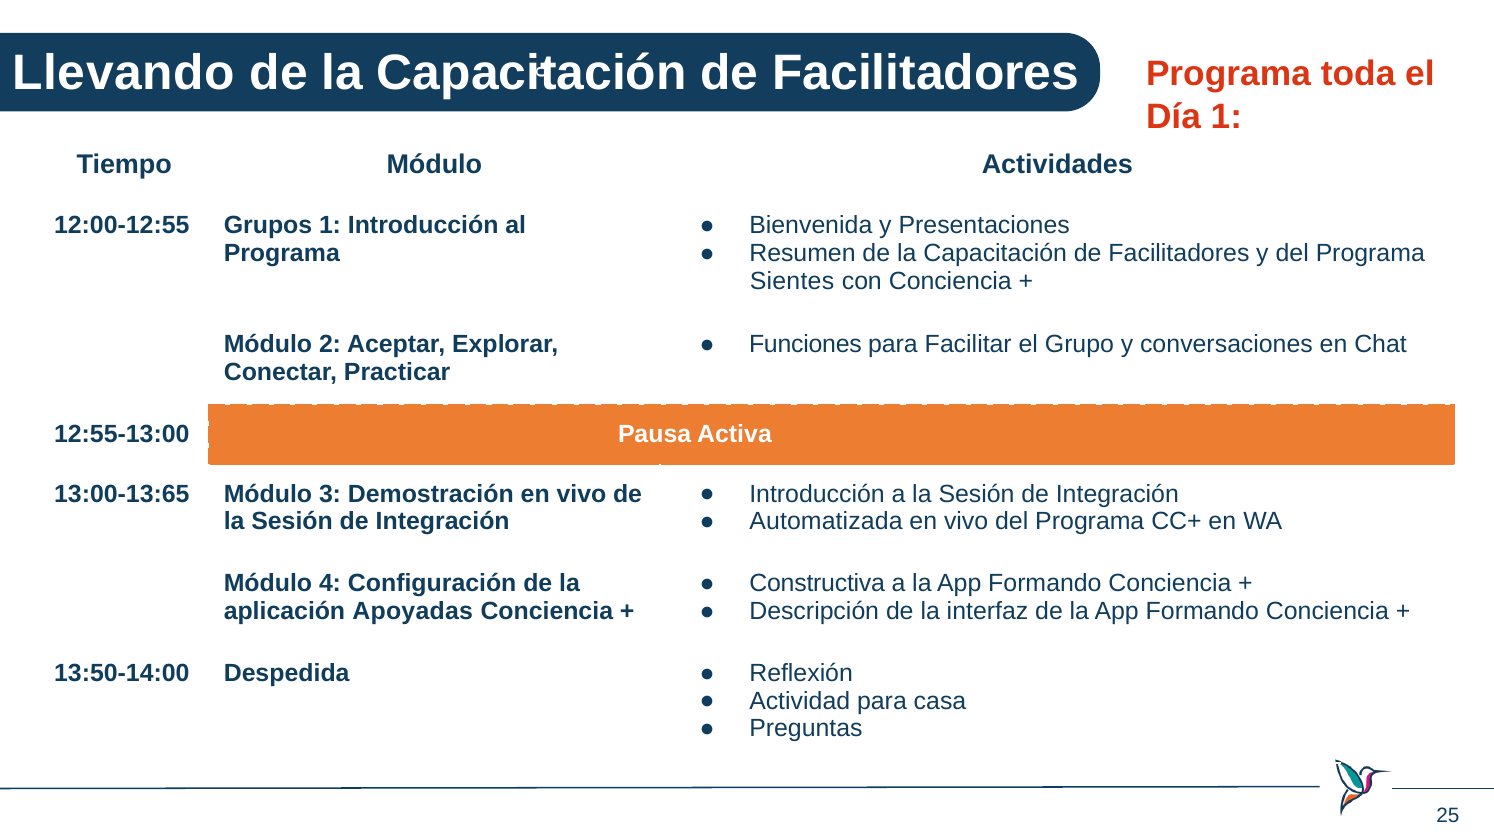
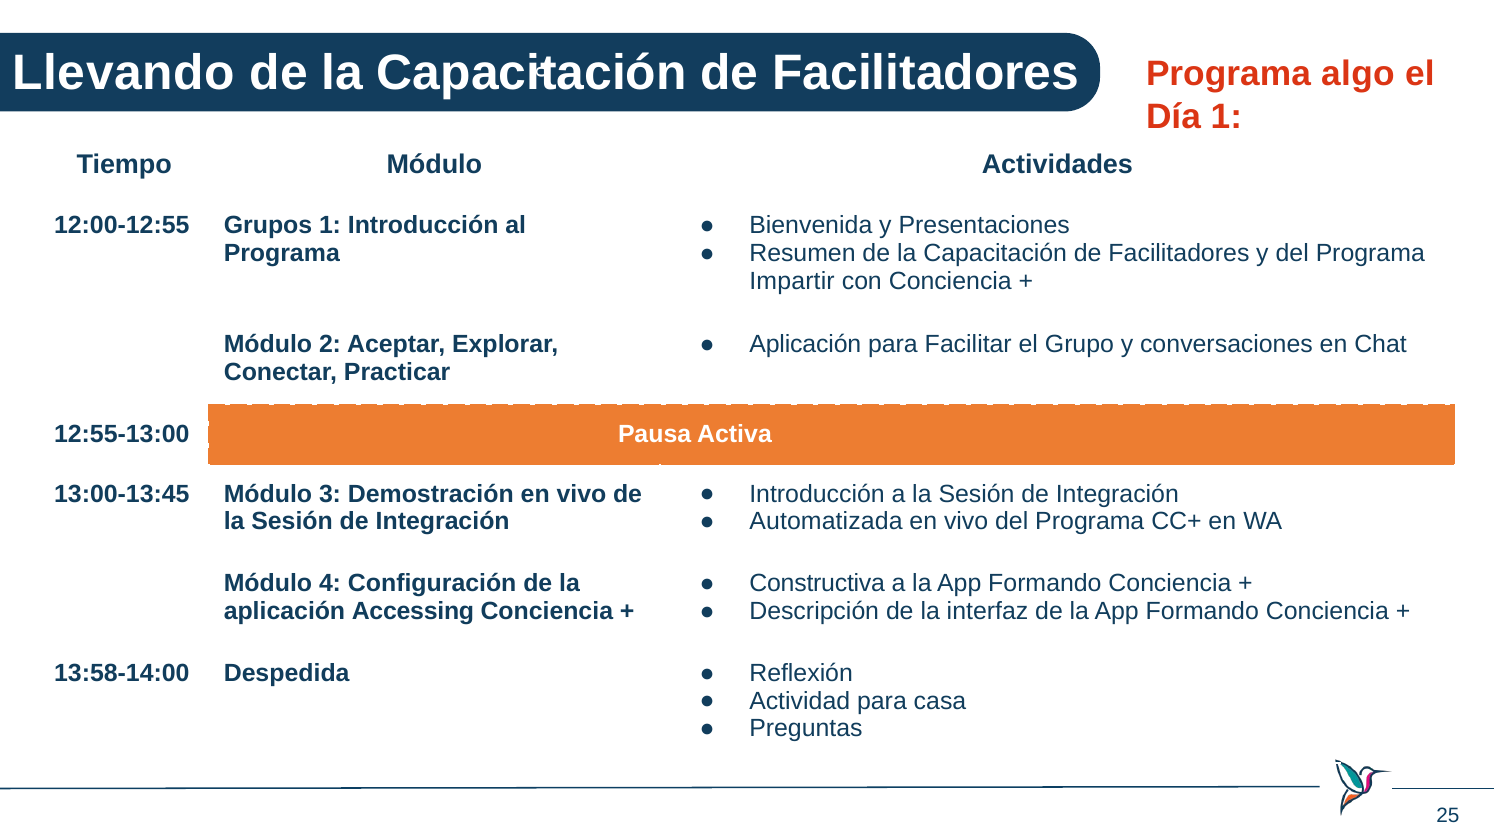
toda: toda -> algo
Sientes: Sientes -> Impartir
Funciones at (805, 345): Funciones -> Aplicación
13:00-13:65: 13:00-13:65 -> 13:00-13:45
Apoyadas: Apoyadas -> Accessing
13:50-14:00: 13:50-14:00 -> 13:58-14:00
